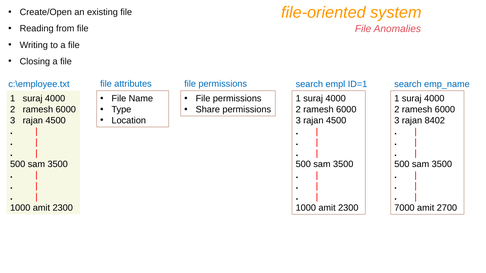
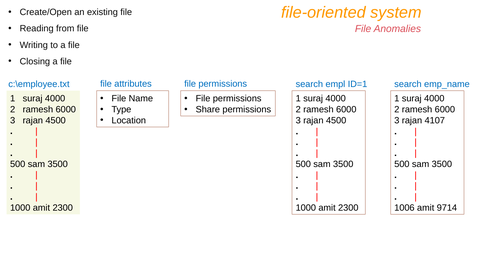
8402: 8402 -> 4107
7000: 7000 -> 1006
2700: 2700 -> 9714
